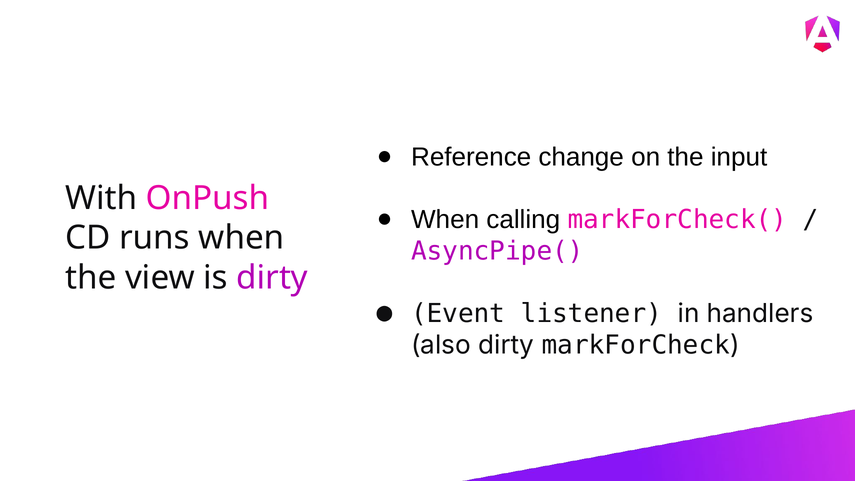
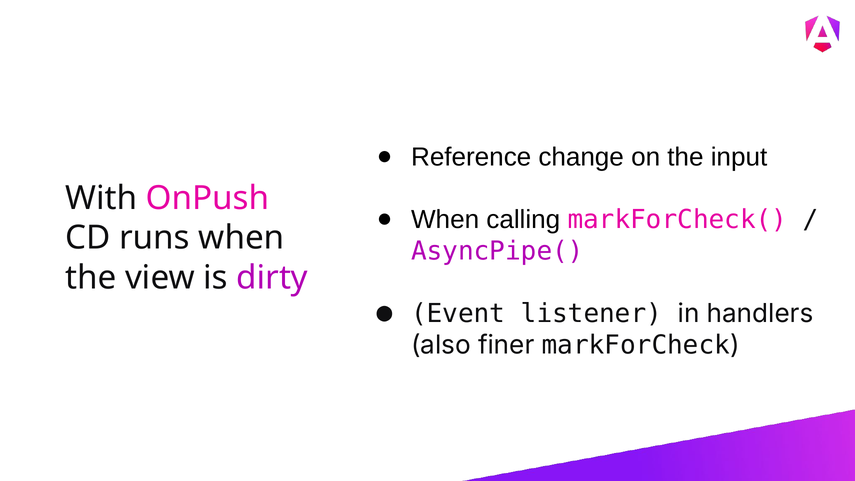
also dirty: dirty -> finer
